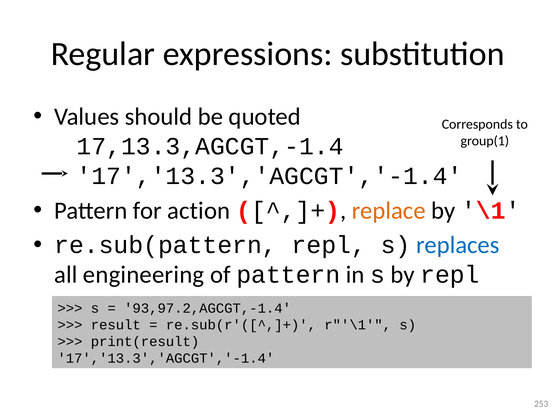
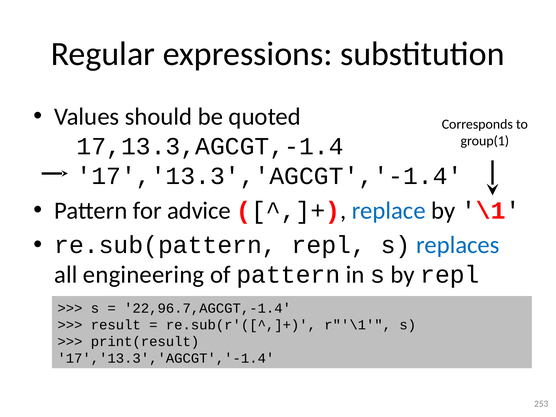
action: action -> advice
replace colour: orange -> blue
93,97.2,AGCGT,-1.4: 93,97.2,AGCGT,-1.4 -> 22,96.7,AGCGT,-1.4
